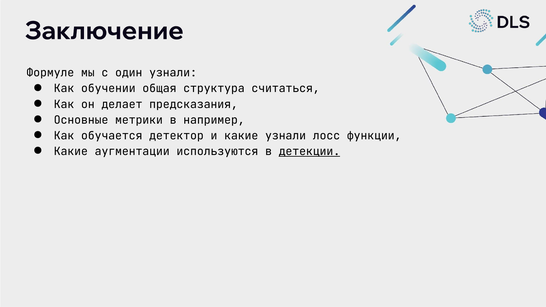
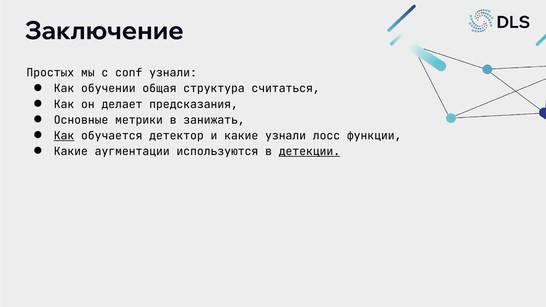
Формуле: Формуле -> Простых
один: один -> conf
например: например -> занижать
Как at (64, 136) underline: none -> present
